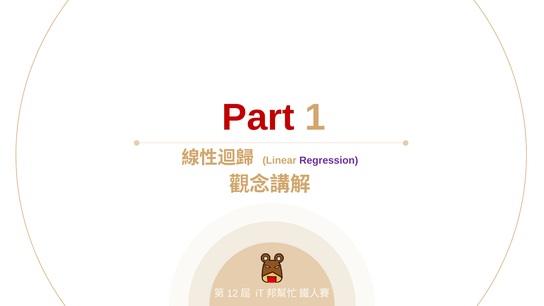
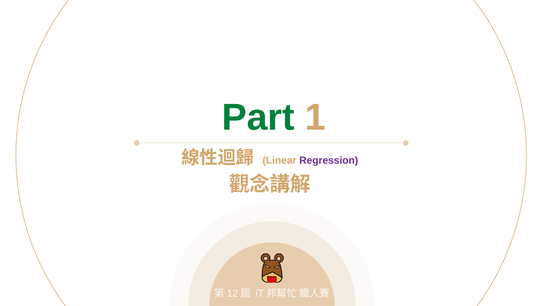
Part colour: red -> green
